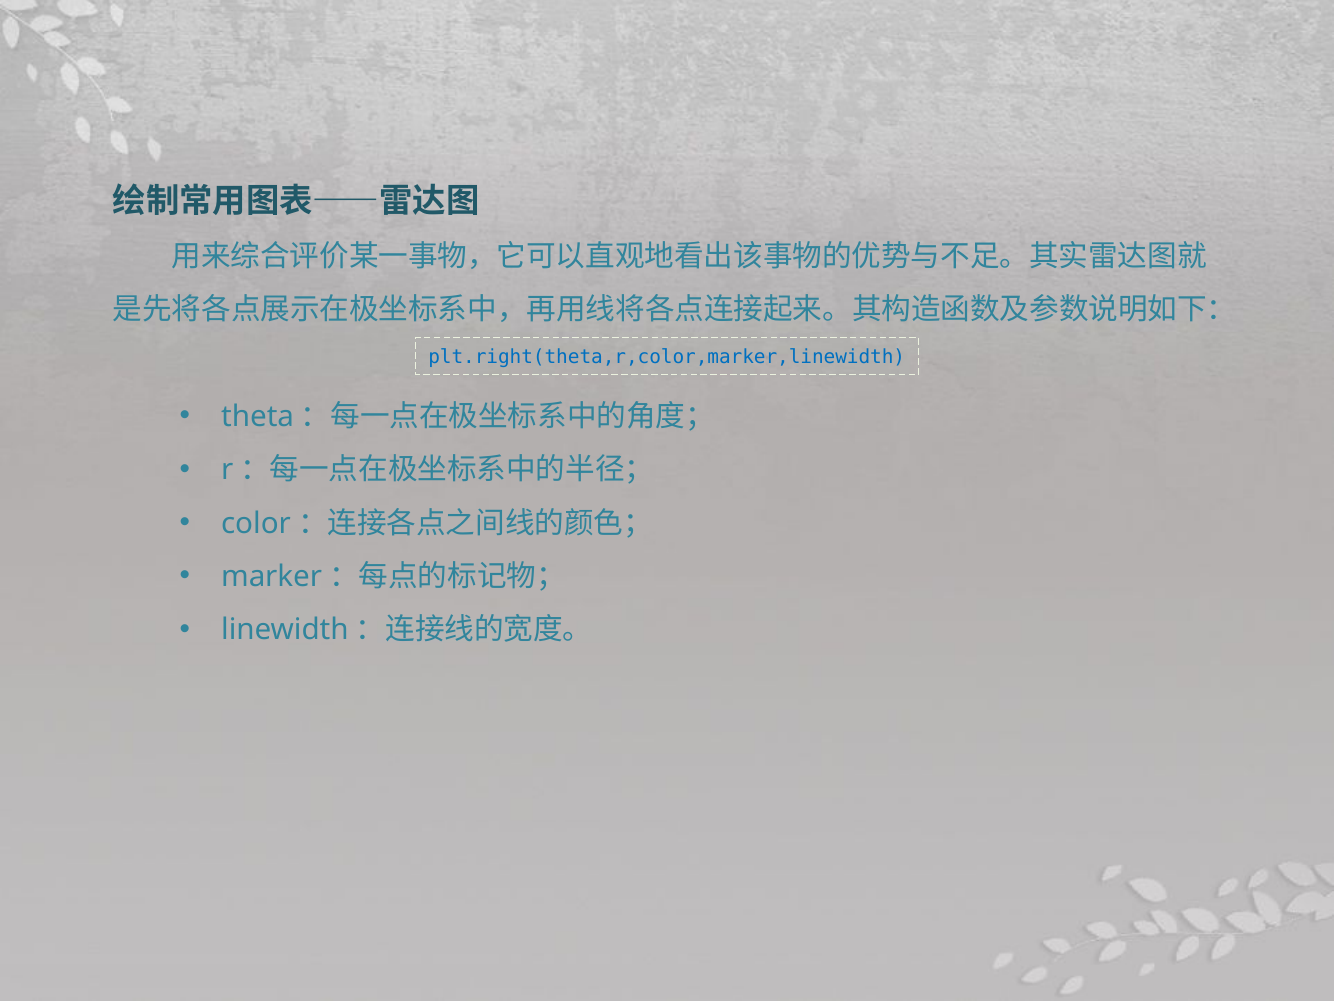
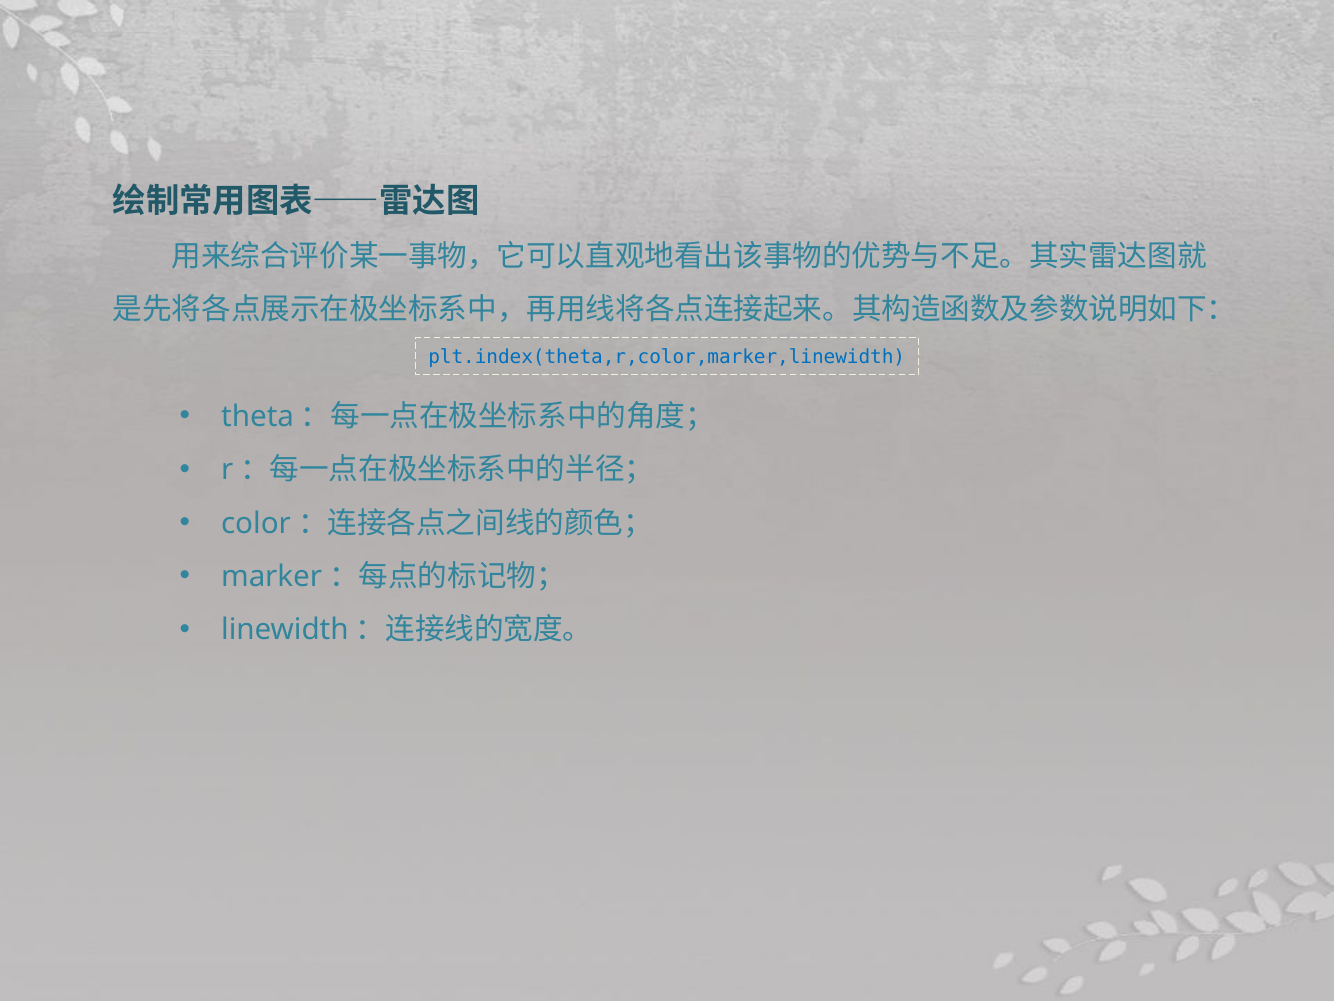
plt.right(theta,r,color,marker,linewidth: plt.right(theta,r,color,marker,linewidth -> plt.index(theta,r,color,marker,linewidth
